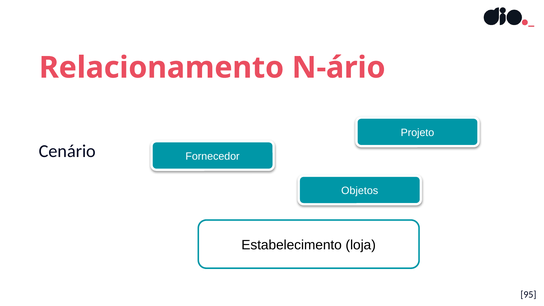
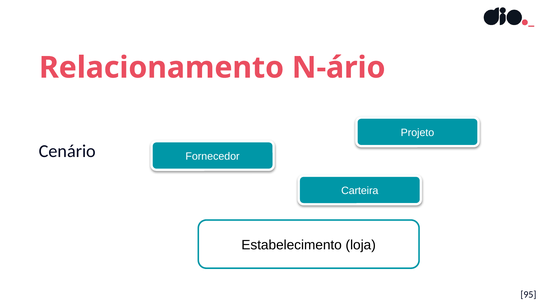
Objetos: Objetos -> Carteira
